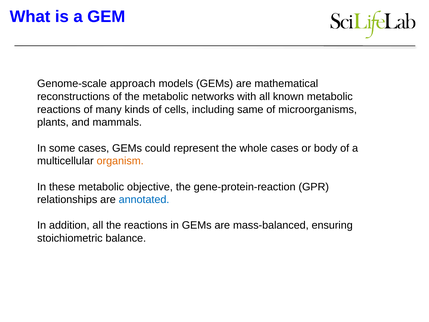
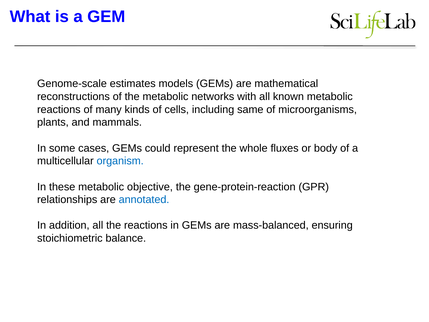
approach: approach -> estimates
whole cases: cases -> fluxes
organism colour: orange -> blue
